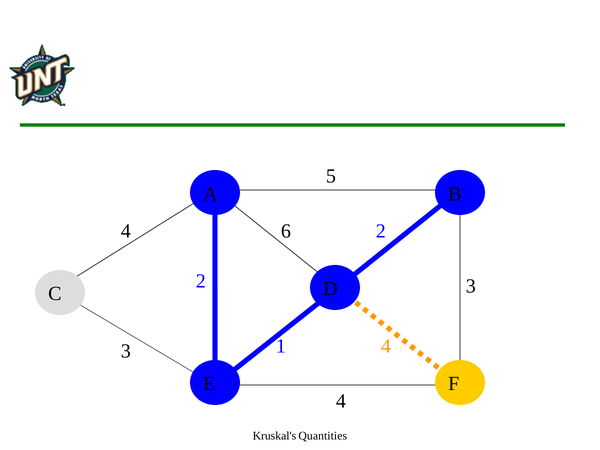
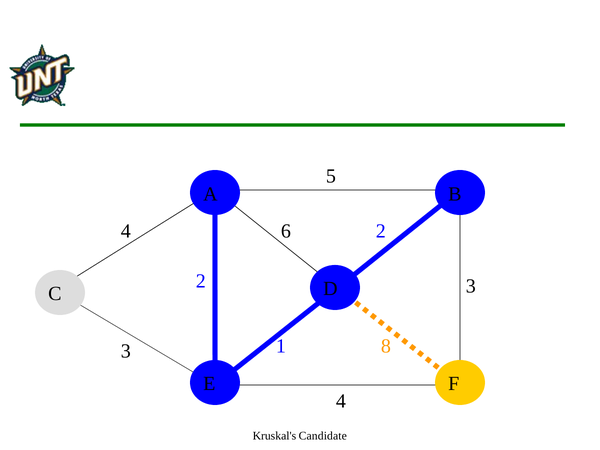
1 4: 4 -> 8
Quantities: Quantities -> Candidate
